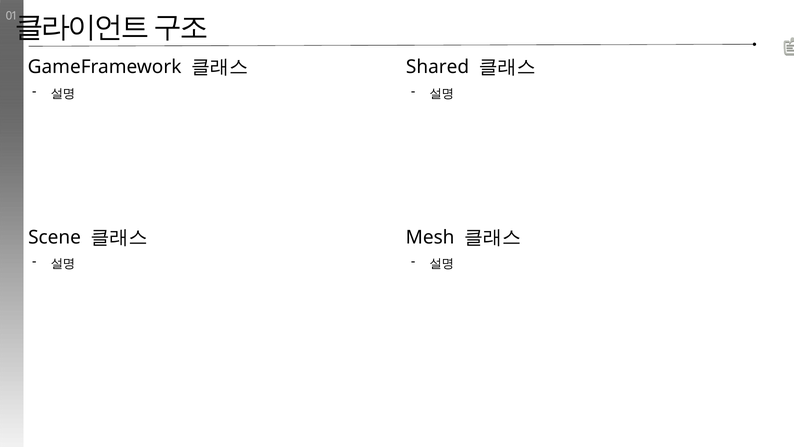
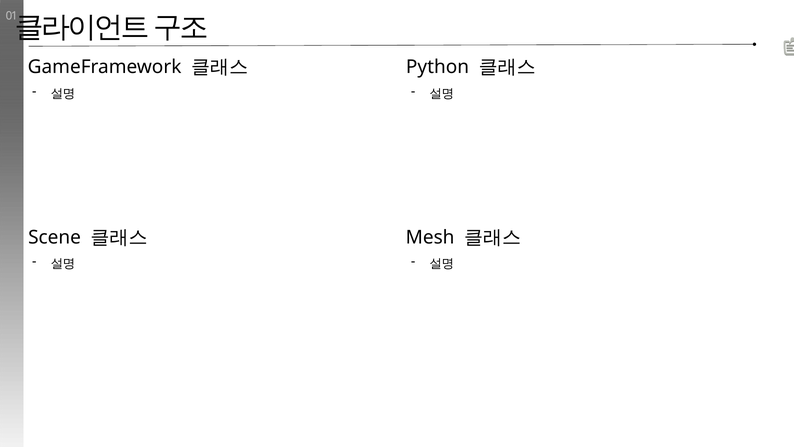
Shared: Shared -> Python
